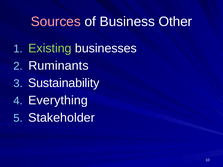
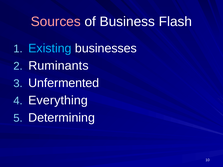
Other: Other -> Flash
Existing colour: light green -> light blue
Sustainability: Sustainability -> Unfermented
Stakeholder: Stakeholder -> Determining
